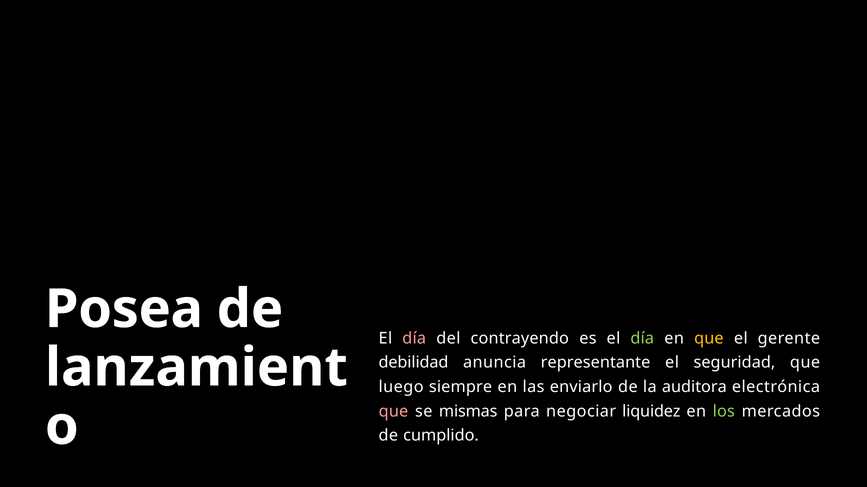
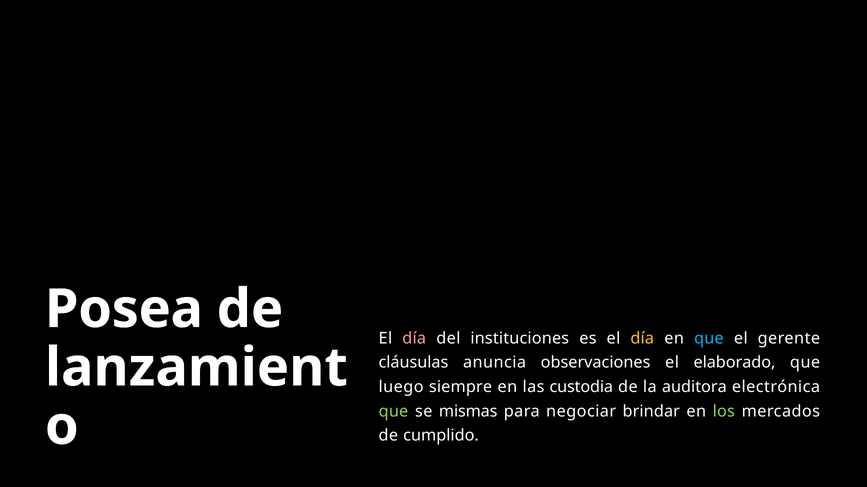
contrayendo: contrayendo -> instituciones
día at (642, 339) colour: light green -> yellow
que at (709, 339) colour: yellow -> light blue
debilidad: debilidad -> cláusulas
representante: representante -> observaciones
seguridad: seguridad -> elaborado
enviarlo: enviarlo -> custodia
que at (393, 412) colour: pink -> light green
liquidez: liquidez -> brindar
